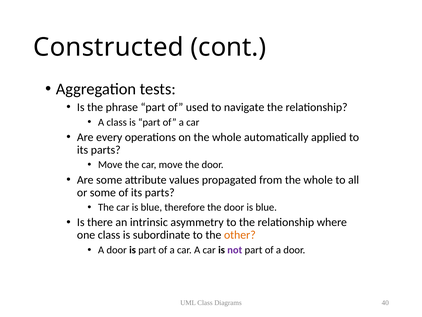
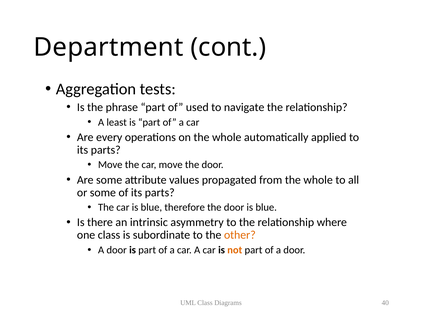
Constructed: Constructed -> Department
A class: class -> least
not colour: purple -> orange
